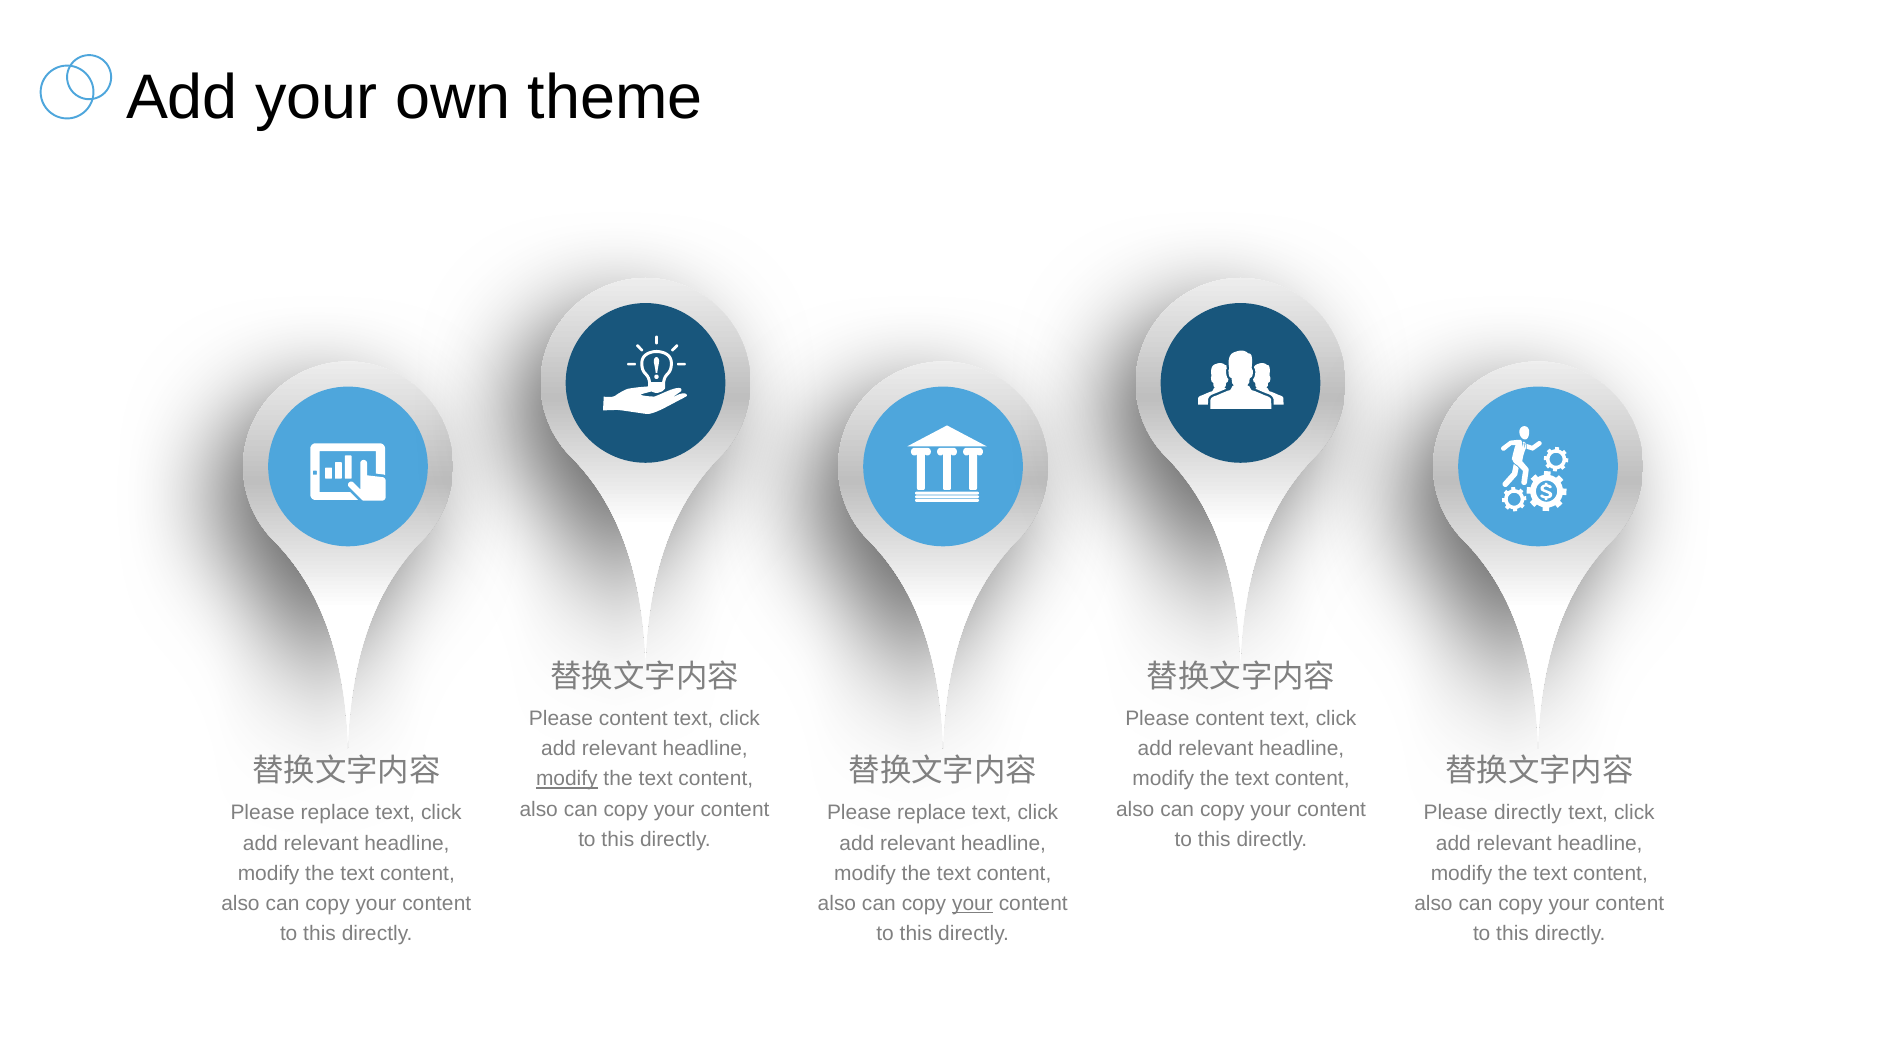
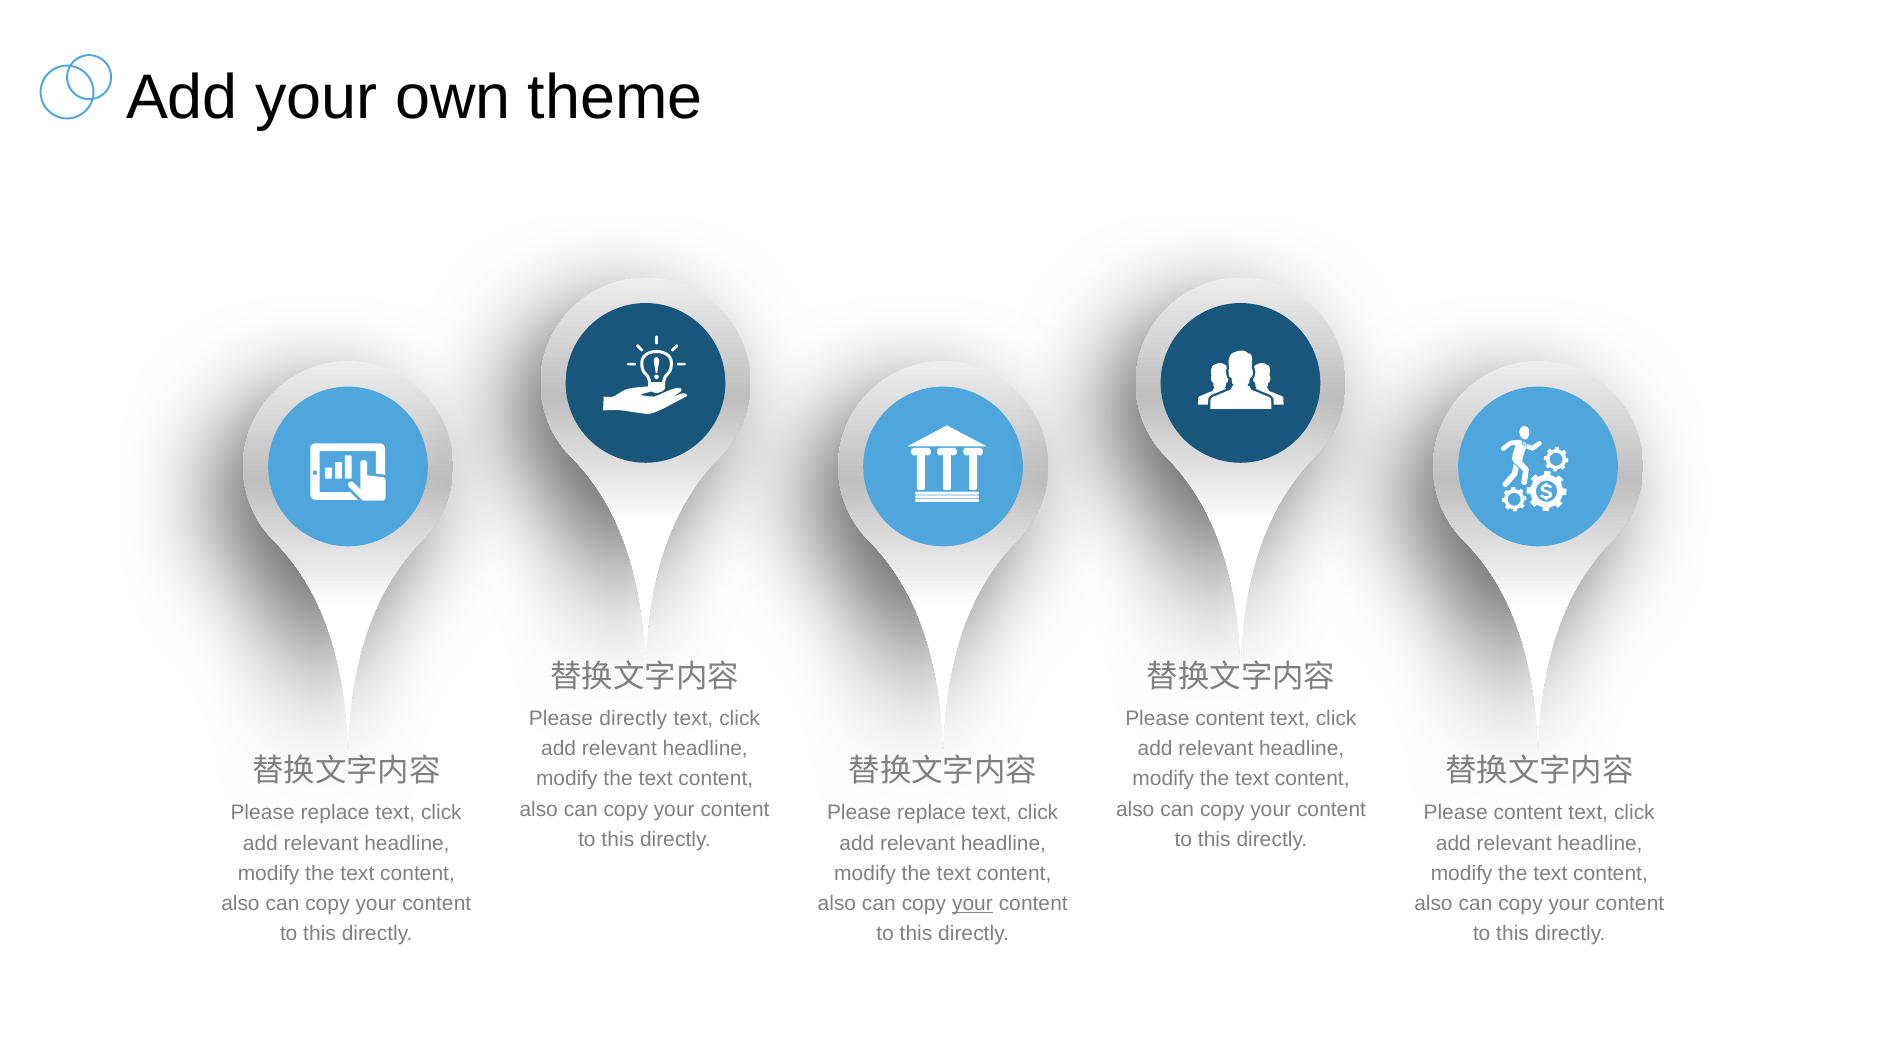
content at (633, 719): content -> directly
modify at (567, 779) underline: present -> none
directly at (1528, 813): directly -> content
